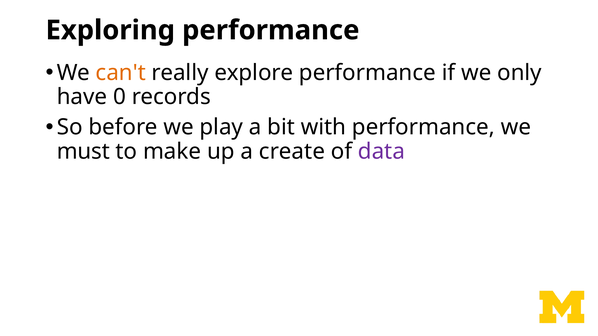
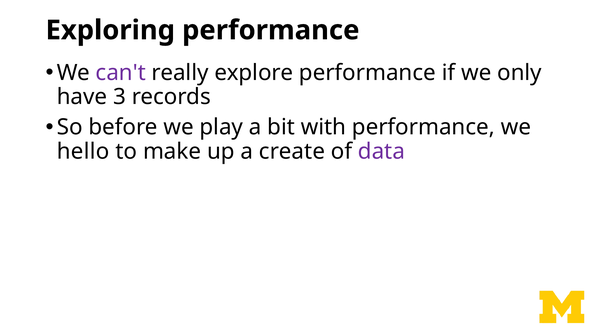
can't colour: orange -> purple
0: 0 -> 3
must: must -> hello
